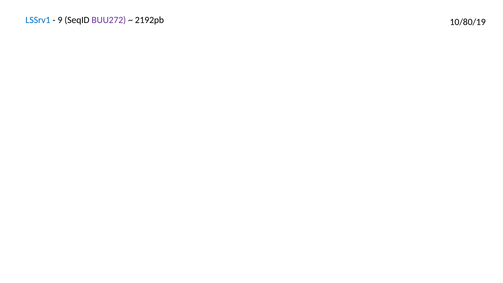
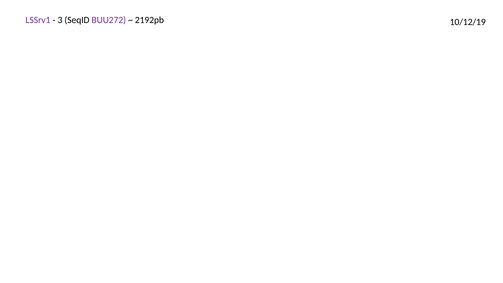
LSSrv1 colour: blue -> purple
9: 9 -> 3
10/80/19: 10/80/19 -> 10/12/19
